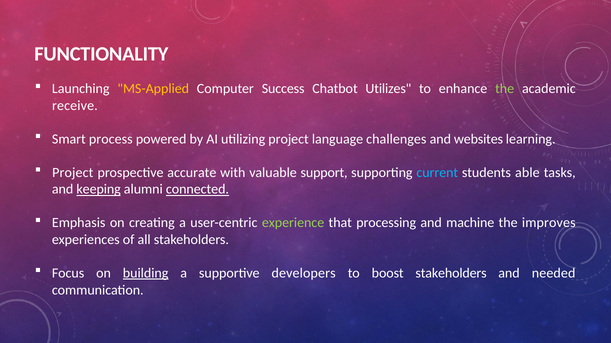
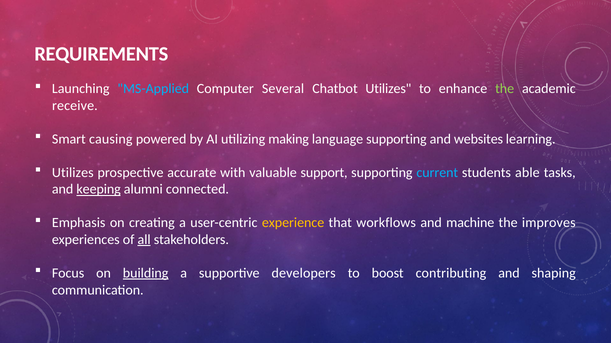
FUNCTIONALITY: FUNCTIONALITY -> REQUIREMENTS
MS-Applied colour: yellow -> light blue
Success: Success -> Several
process: process -> causing
utilizing project: project -> making
language challenges: challenges -> supporting
Project at (73, 173): Project -> Utilizes
connected underline: present -> none
experience colour: light green -> yellow
processing: processing -> workflows
all underline: none -> present
boost stakeholders: stakeholders -> contributing
needed: needed -> shaping
